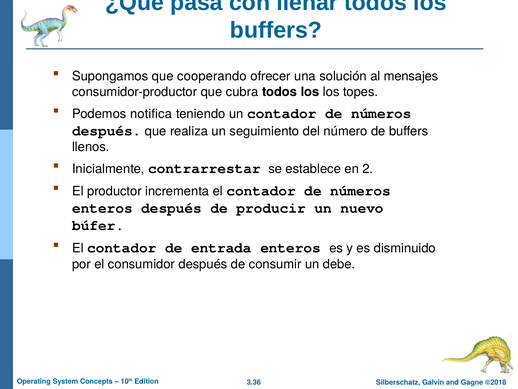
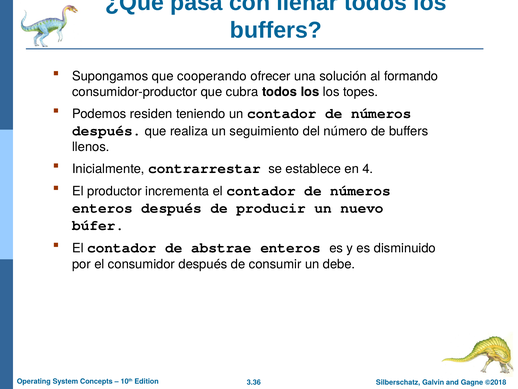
mensajes: mensajes -> formando
notifica: notifica -> residen
2: 2 -> 4
entrada: entrada -> abstrae
